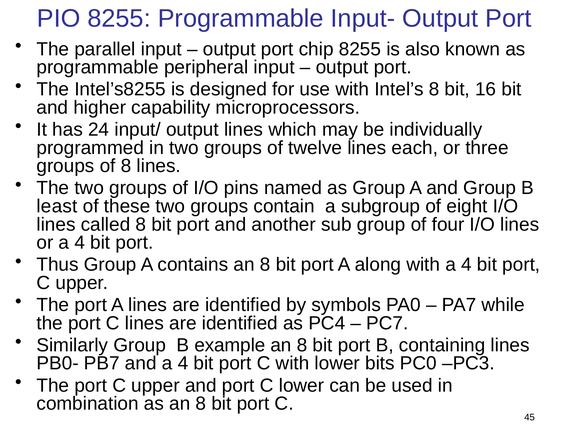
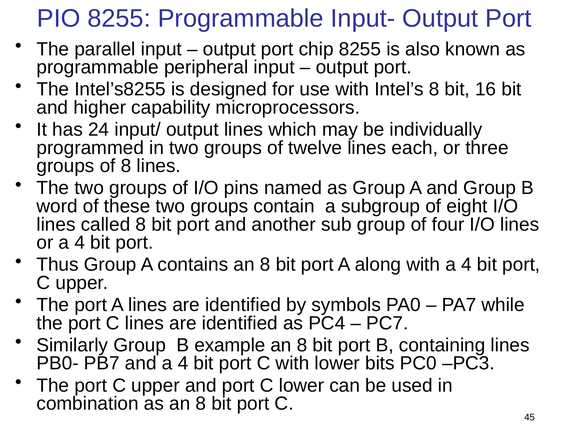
least: least -> word
